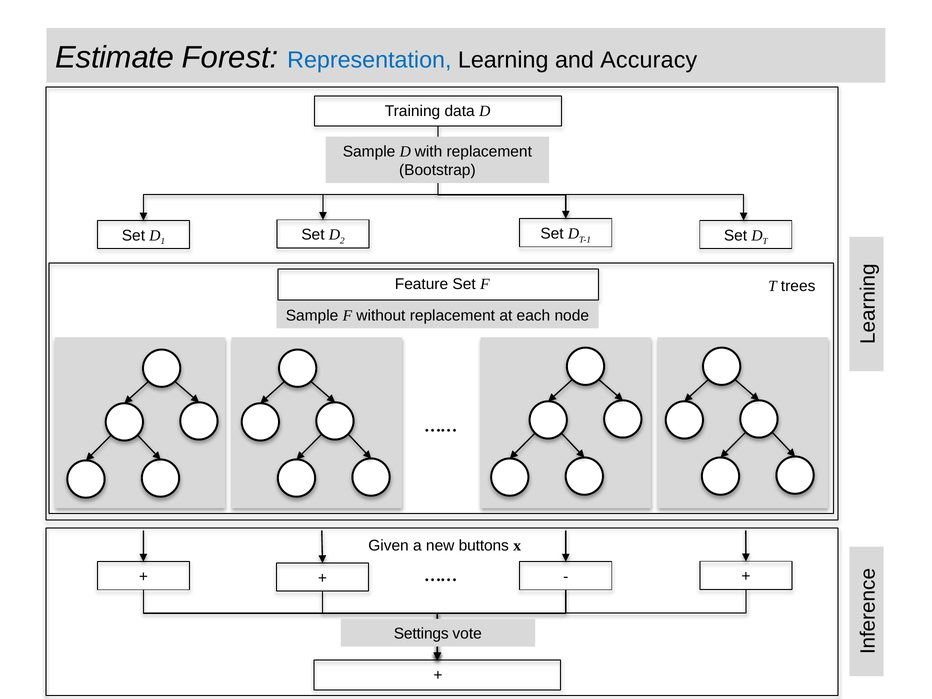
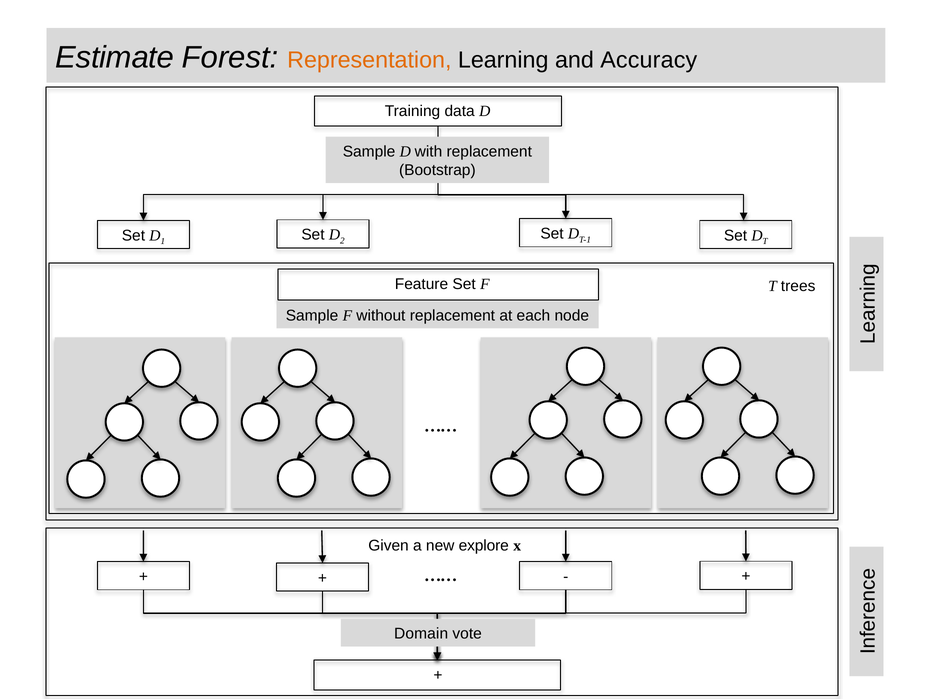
Representation colour: blue -> orange
buttons: buttons -> explore
Settings: Settings -> Domain
